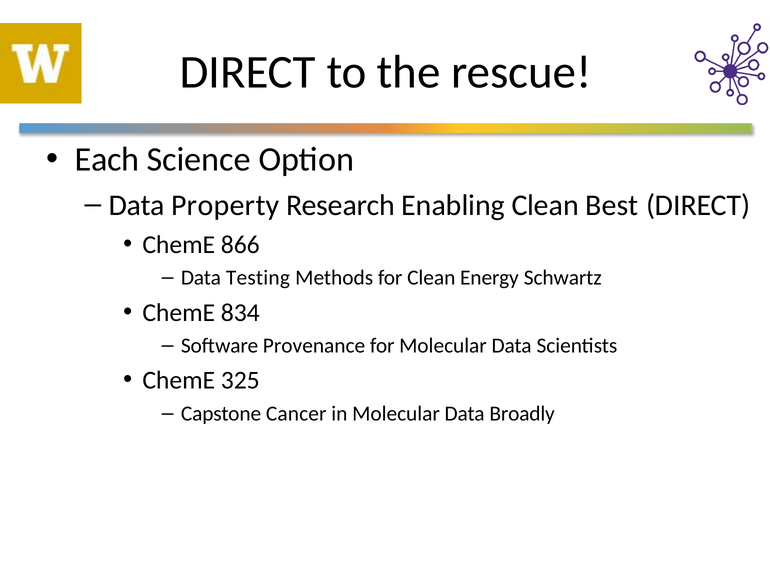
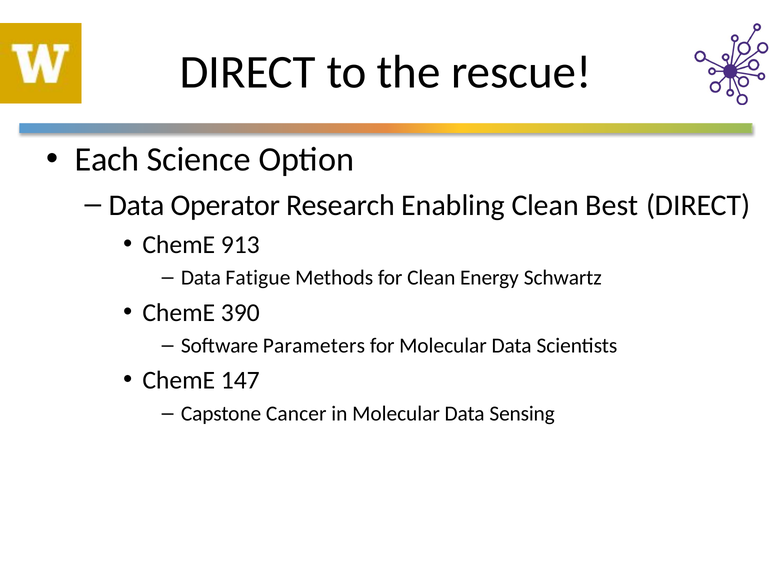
Property: Property -> Operator
866: 866 -> 913
Testing: Testing -> Fatigue
834: 834 -> 390
Provenance: Provenance -> Parameters
325: 325 -> 147
Broadly: Broadly -> Sensing
